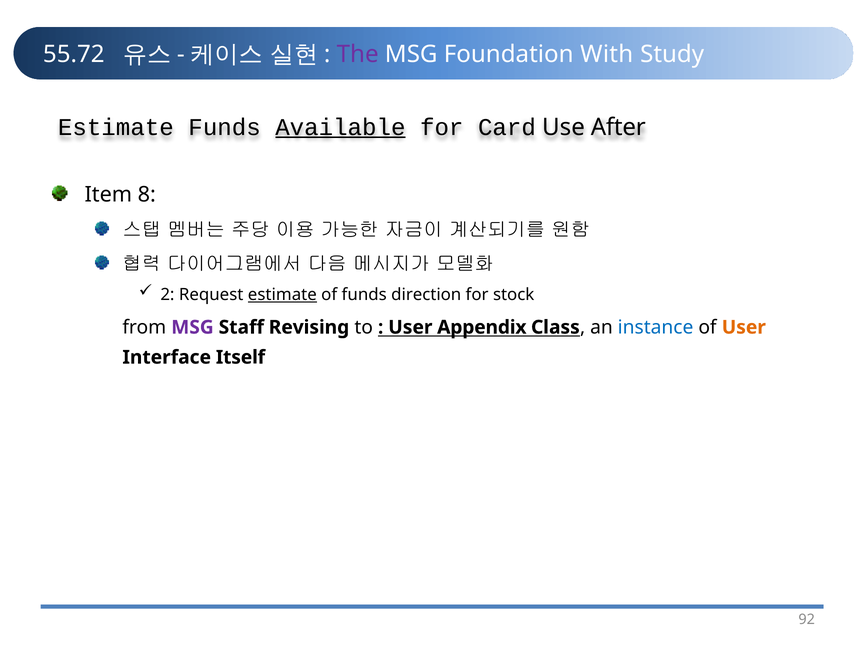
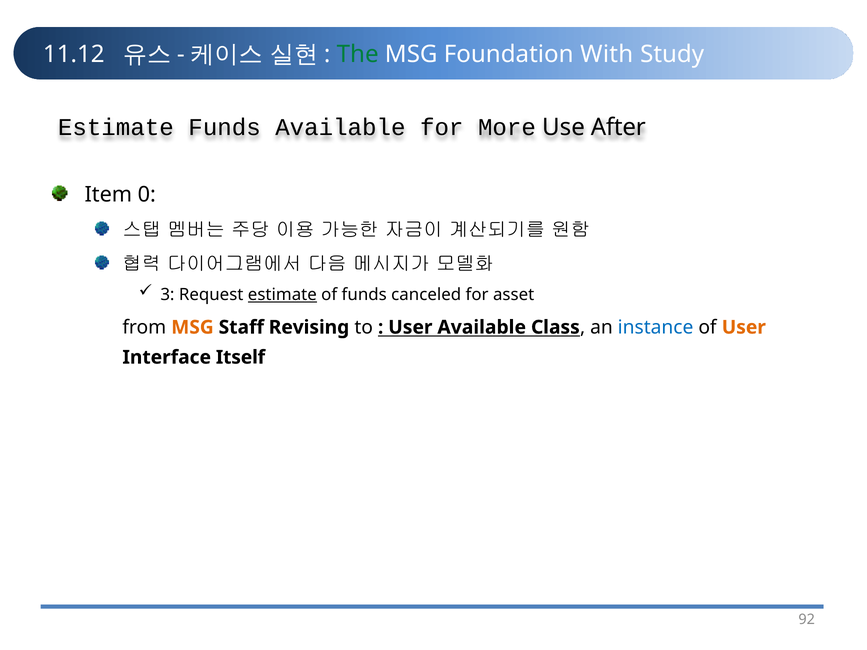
55.72: 55.72 -> 11.12
The colour: purple -> green
Available at (340, 127) underline: present -> none
Card: Card -> More
8: 8 -> 0
2: 2 -> 3
direction: direction -> canceled
stock: stock -> asset
MSG at (192, 327) colour: purple -> orange
User Appendix: Appendix -> Available
